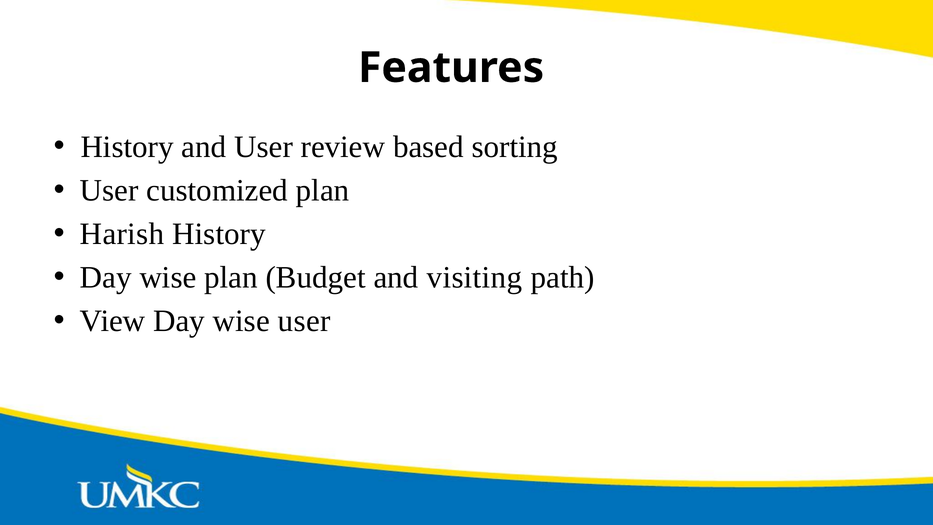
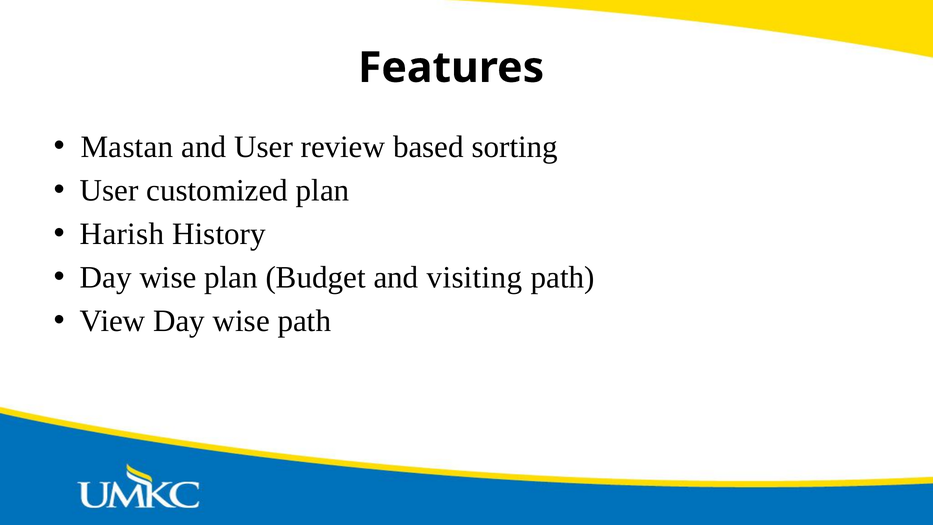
History at (127, 147): History -> Mastan
wise user: user -> path
